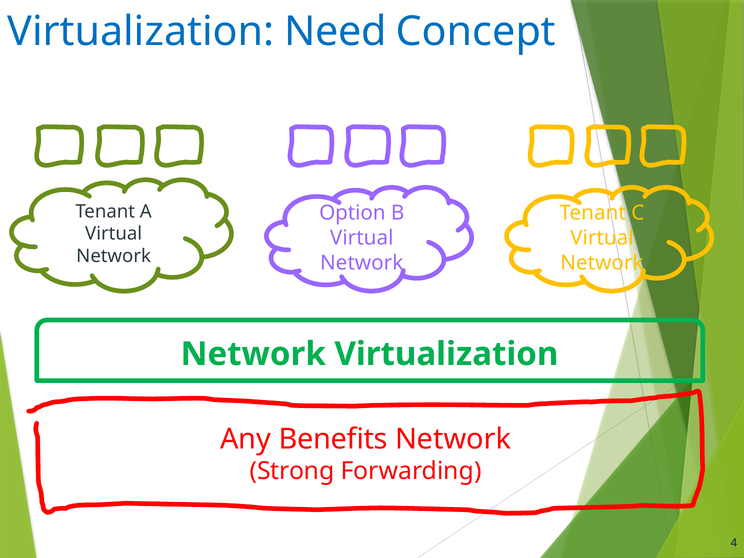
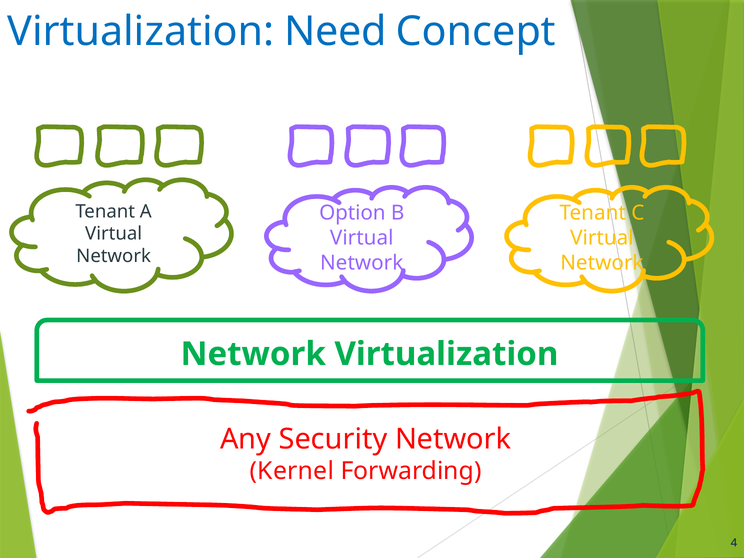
Benefits: Benefits -> Security
Strong: Strong -> Kernel
